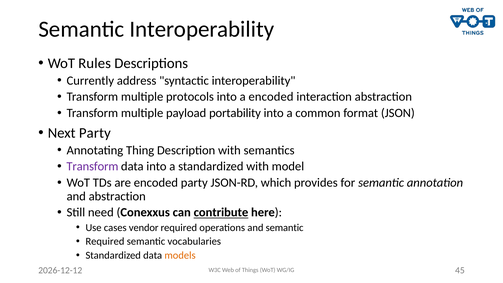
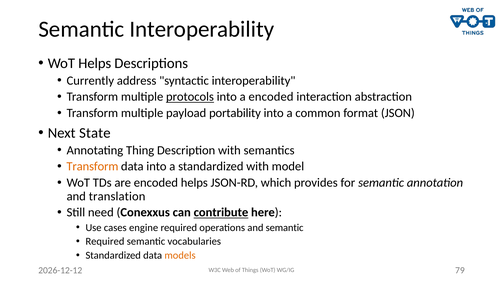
WoT Rules: Rules -> Helps
protocols underline: none -> present
Next Party: Party -> State
Transform at (92, 166) colour: purple -> orange
encoded party: party -> helps
and abstraction: abstraction -> translation
vendor: vendor -> engine
45: 45 -> 79
